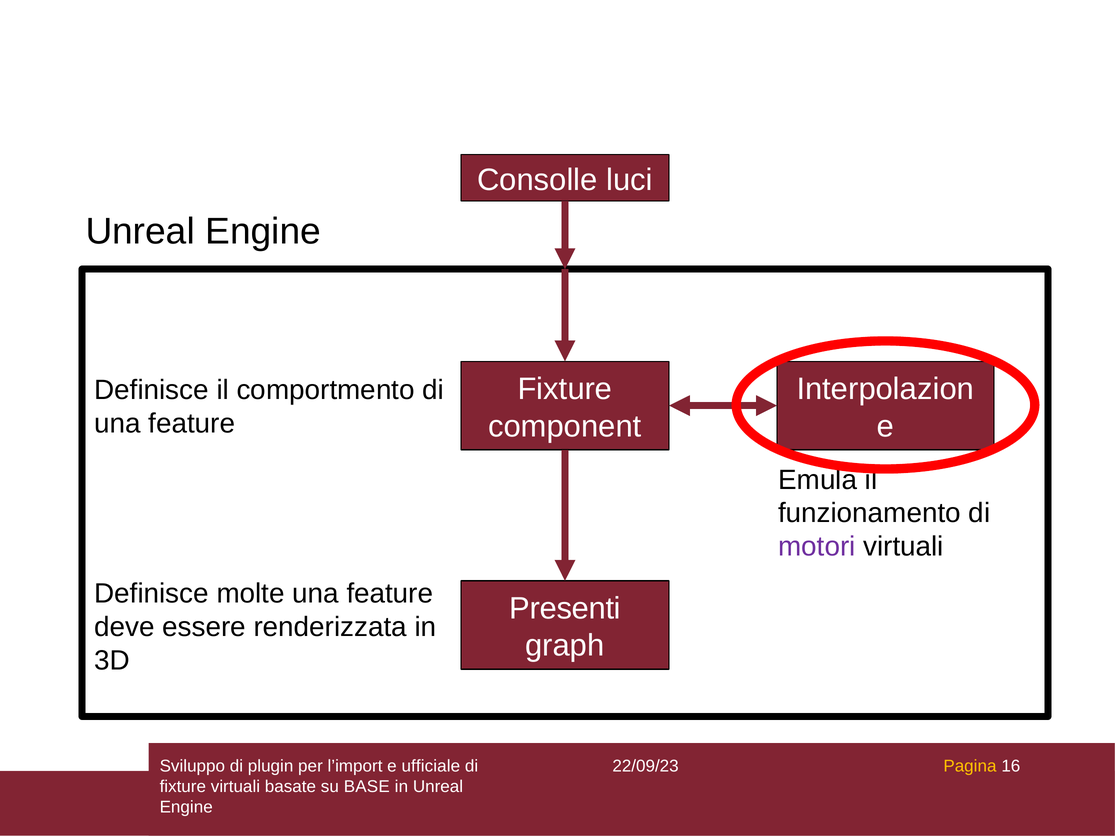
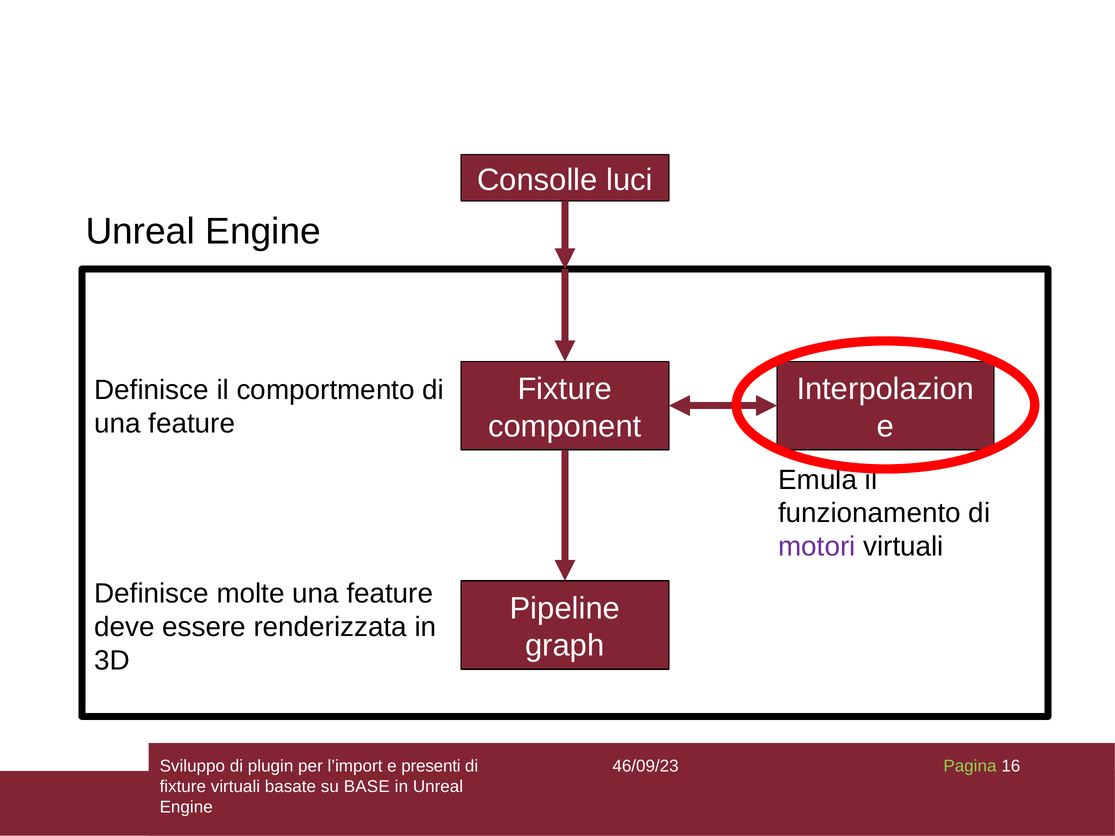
Presenti: Presenti -> Pipeline
ufficiale: ufficiale -> presenti
22/09/23: 22/09/23 -> 46/09/23
Pagina colour: yellow -> light green
